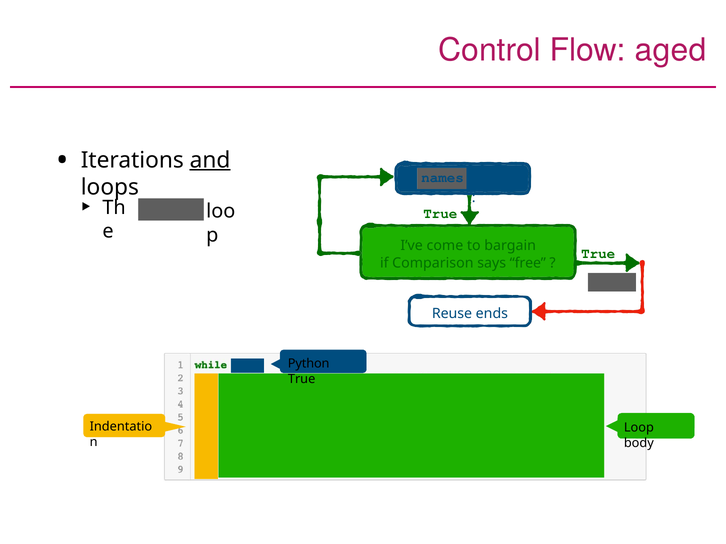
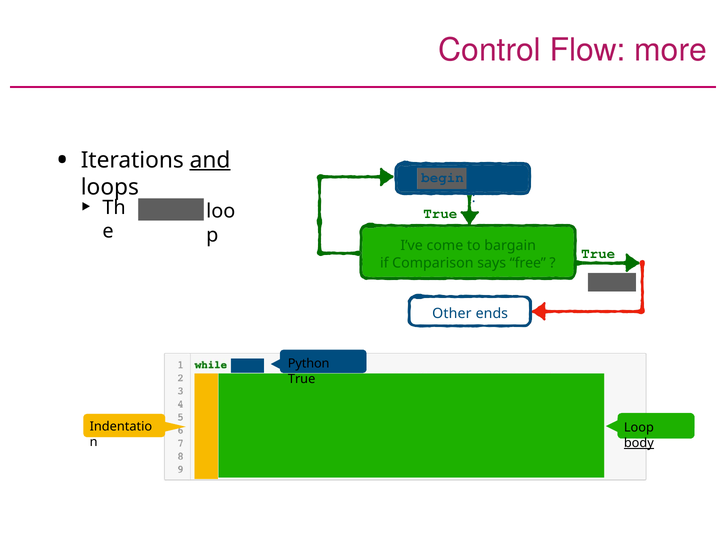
aged: aged -> more
names: names -> begin
Reuse: Reuse -> Other
body underline: none -> present
